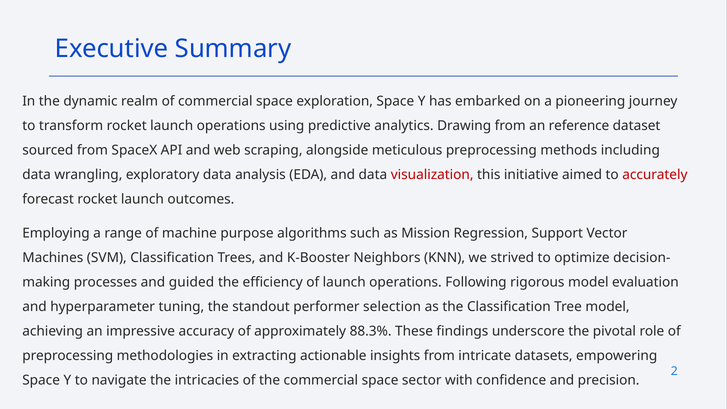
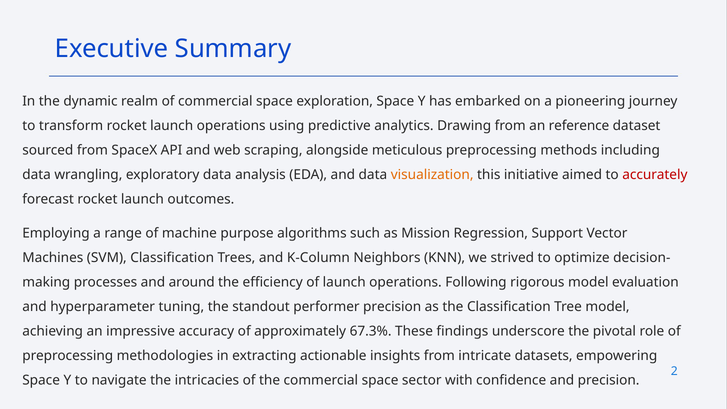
visualization colour: red -> orange
K-Booster: K-Booster -> K-Column
guided: guided -> around
performer selection: selection -> precision
88.3%: 88.3% -> 67.3%
